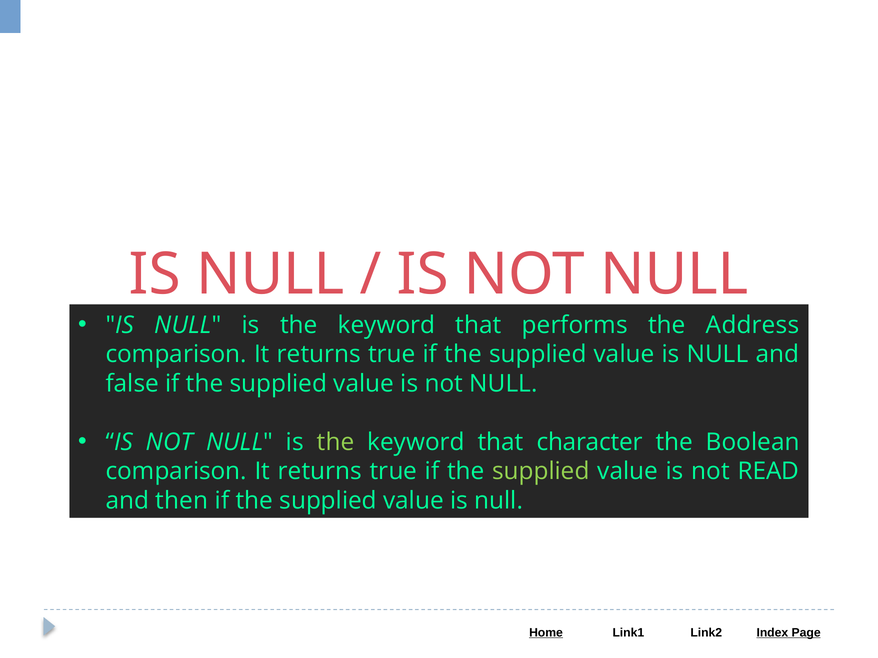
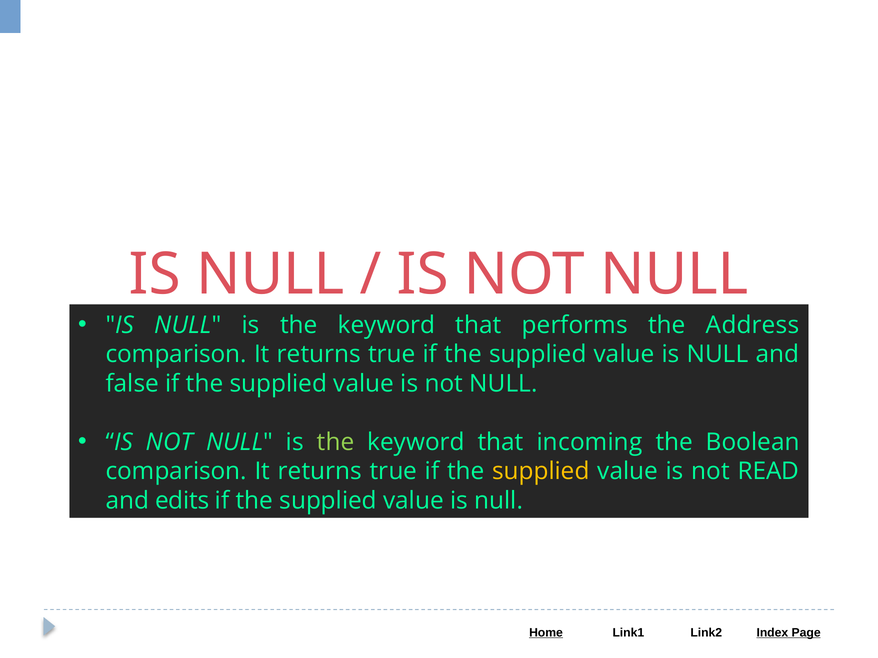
character: character -> incoming
supplied at (541, 472) colour: light green -> yellow
then: then -> edits
